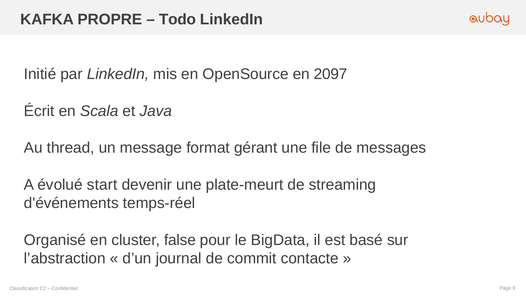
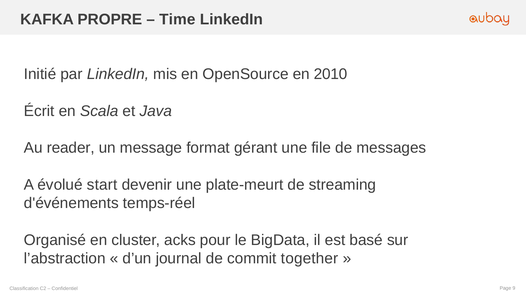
Todo: Todo -> Time
2097: 2097 -> 2010
thread: thread -> reader
false: false -> acks
contacte: contacte -> together
